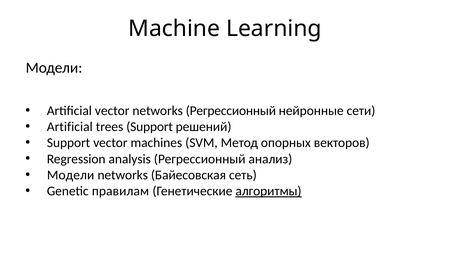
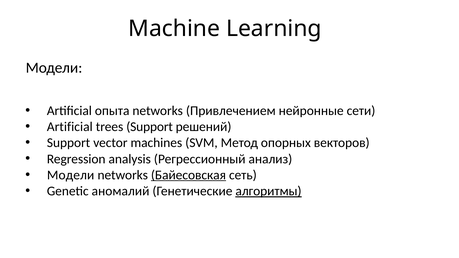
Artificial vector: vector -> опыта
networks Регрессионный: Регрессионный -> Привлечением
Байесовская underline: none -> present
правилам: правилам -> аномалий
